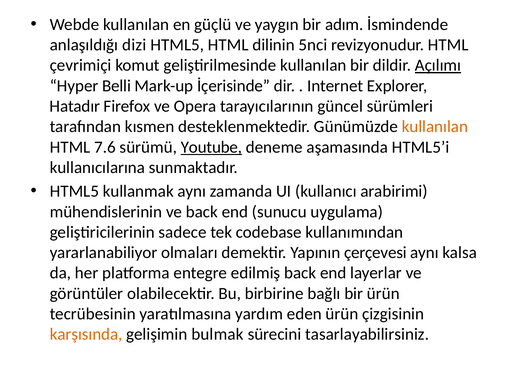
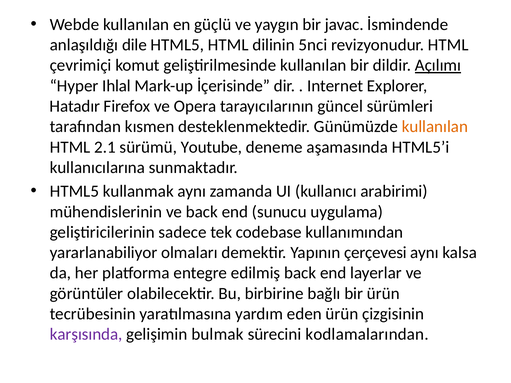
adım: adım -> javac
dizi: dizi -> dile
Belli: Belli -> Ihlal
7.6: 7.6 -> 2.1
Youtube underline: present -> none
karşısında colour: orange -> purple
tasarlayabilirsiniz: tasarlayabilirsiniz -> kodlamalarından
